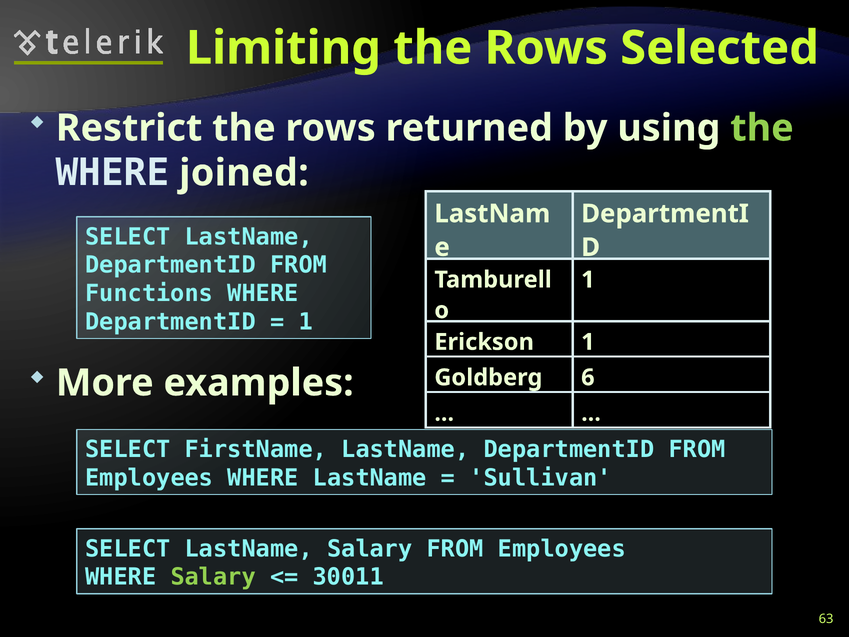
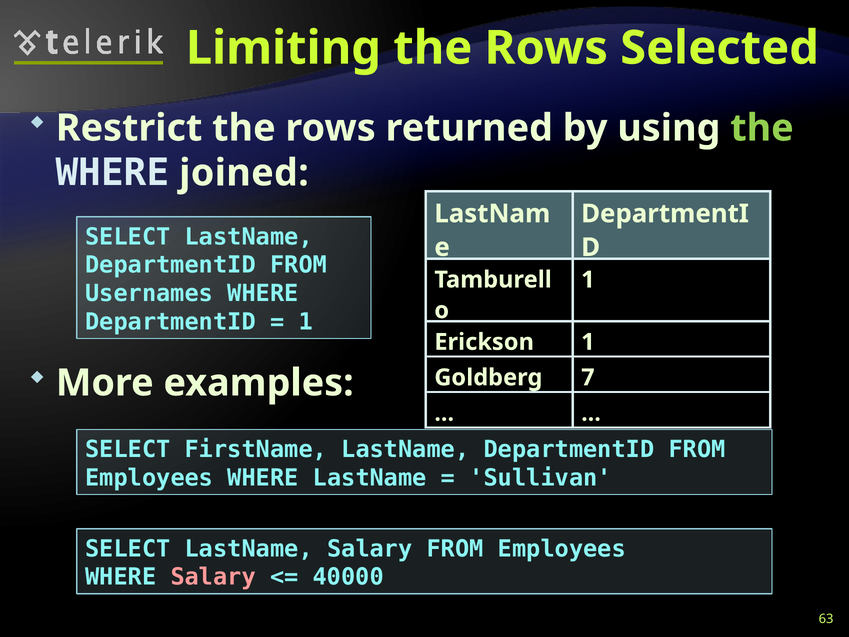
Functions: Functions -> Usernames
6: 6 -> 7
Salary at (213, 577) colour: light green -> pink
30011: 30011 -> 40000
